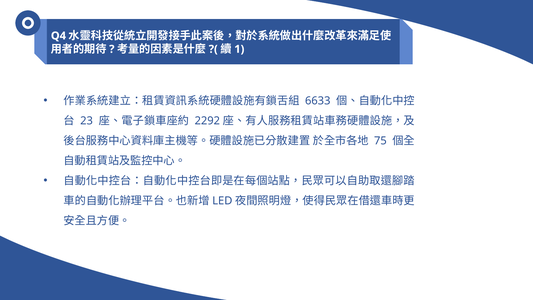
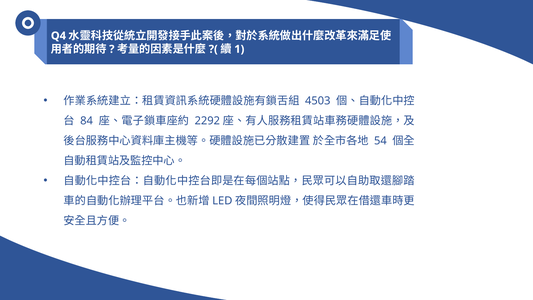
6633: 6633 -> 4503
23: 23 -> 84
75: 75 -> 54
